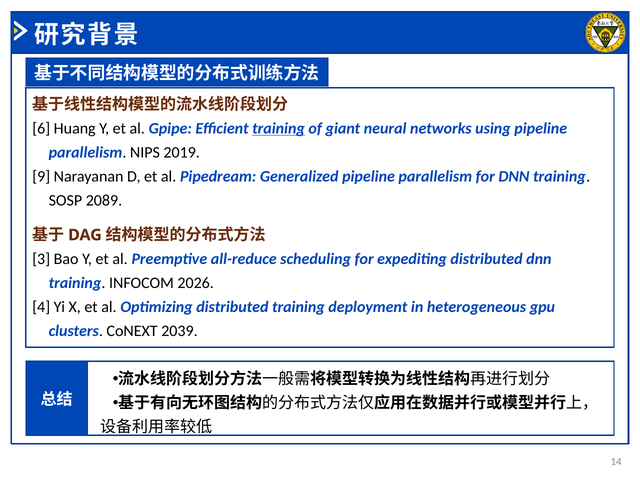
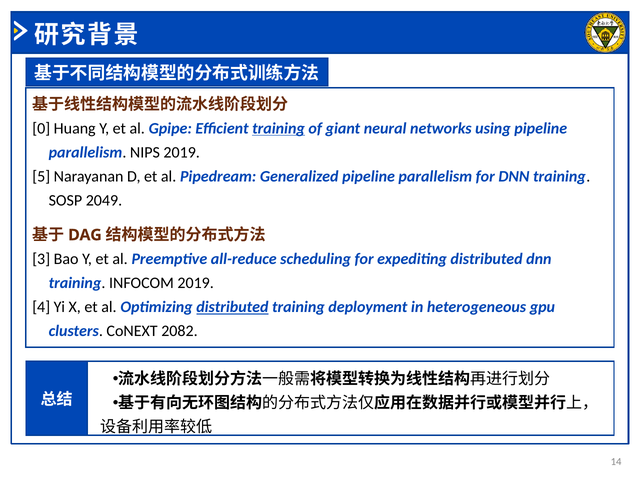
6: 6 -> 0
9: 9 -> 5
2089: 2089 -> 2049
INFOCOM 2026: 2026 -> 2019
distributed at (232, 307) underline: none -> present
2039: 2039 -> 2082
